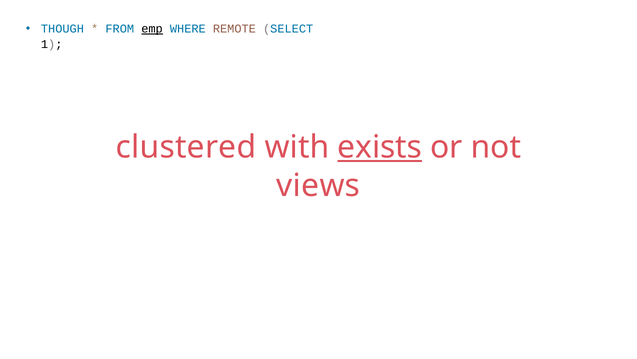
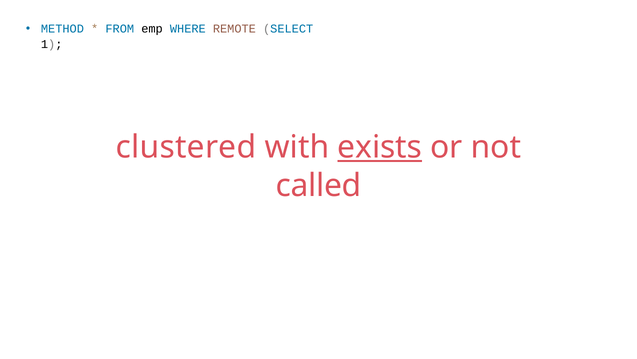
THOUGH: THOUGH -> METHOD
emp underline: present -> none
views: views -> called
